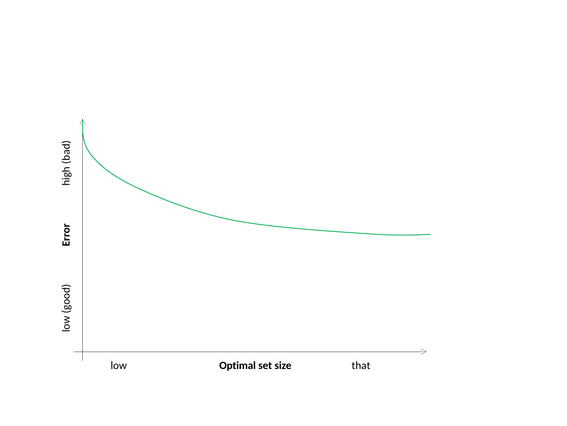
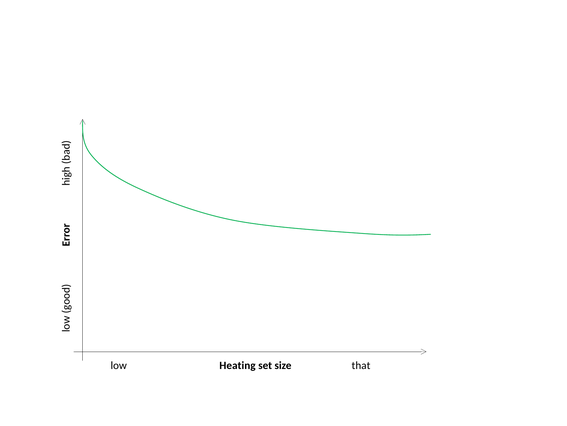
Optimal: Optimal -> Heating
